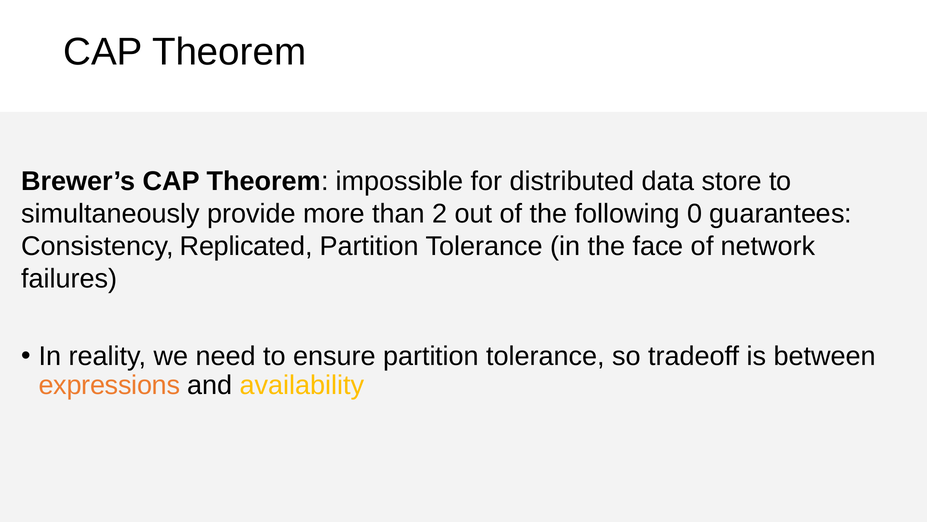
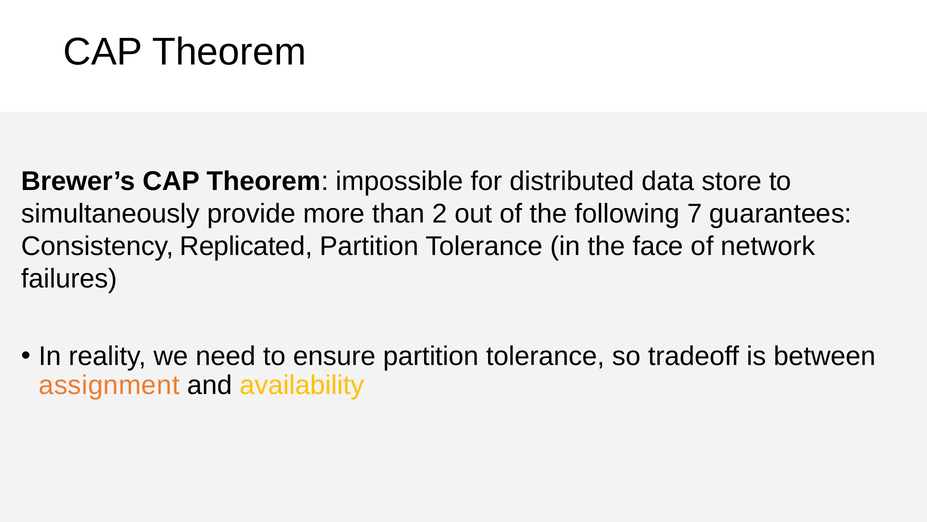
0: 0 -> 7
expressions: expressions -> assignment
